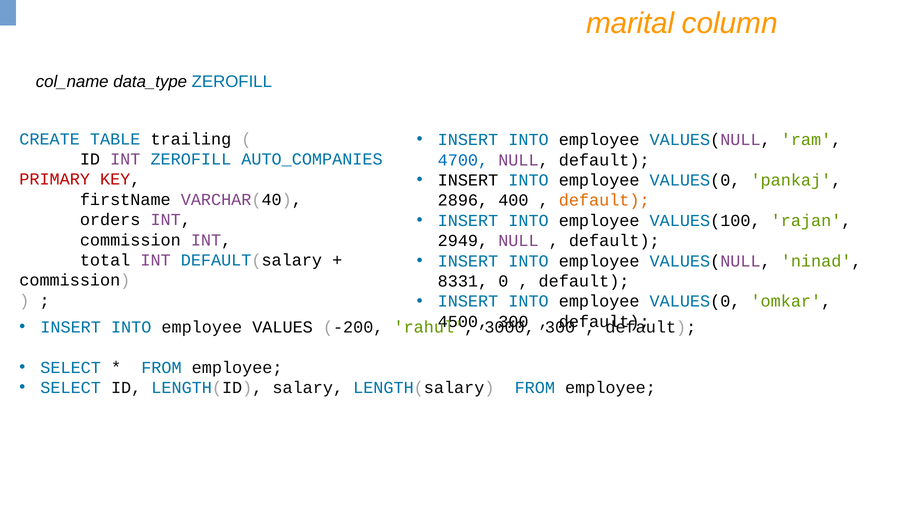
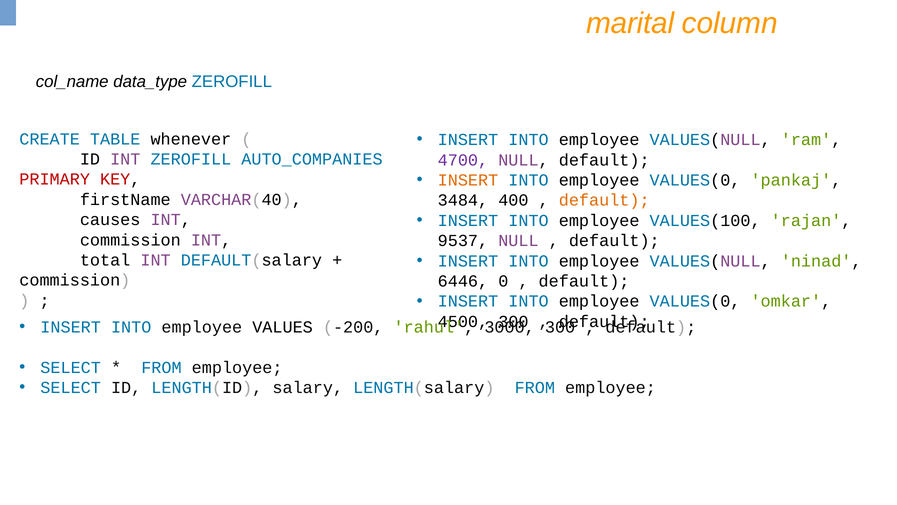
trailing: trailing -> whenever
4700 colour: blue -> purple
INSERT at (468, 180) colour: black -> orange
2896: 2896 -> 3484
orders: orders -> causes
2949: 2949 -> 9537
8331: 8331 -> 6446
